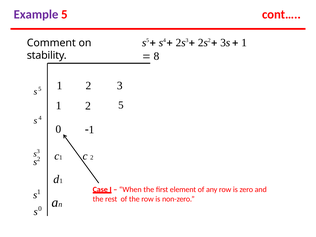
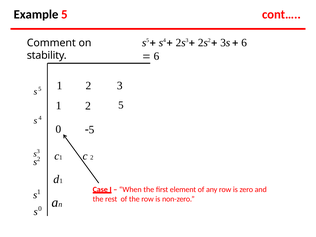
Example colour: purple -> black
1 at (244, 43): 1 -> 6
8 at (156, 56): 8 -> 6
1 at (91, 130): 1 -> 5
